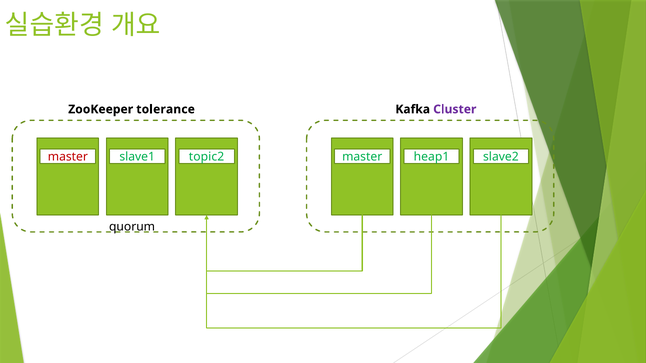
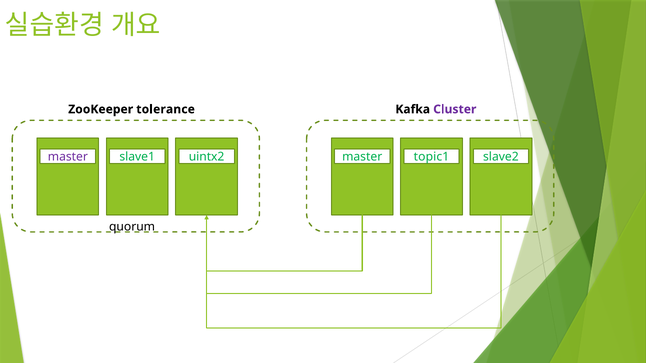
master at (68, 157) colour: red -> purple
topic2: topic2 -> uintx2
heap1: heap1 -> topic1
